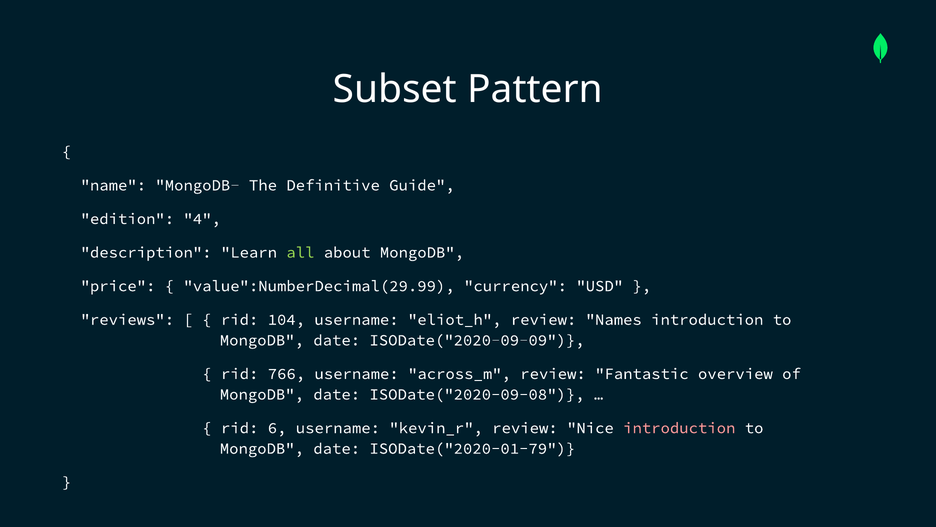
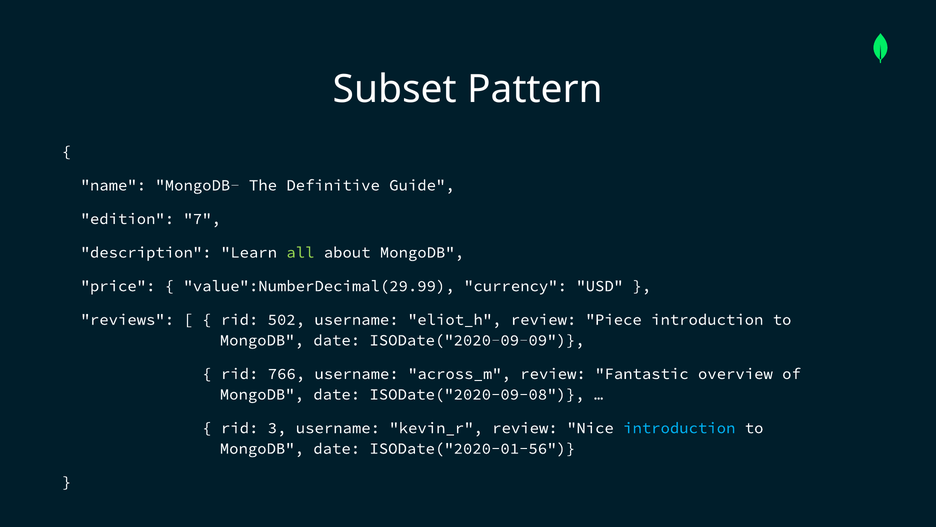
4: 4 -> 7
104: 104 -> 502
Names: Names -> Piece
6: 6 -> 3
introduction at (679, 428) colour: pink -> light blue
ISODate("2020-01-79: ISODate("2020-01-79 -> ISODate("2020-01-56
